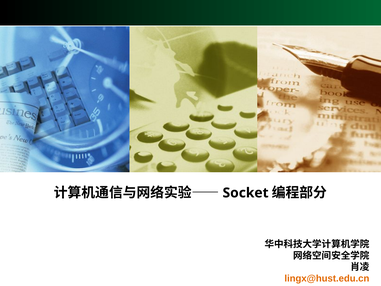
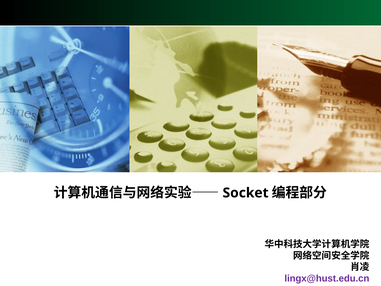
lingx@hust.edu.cn colour: orange -> purple
